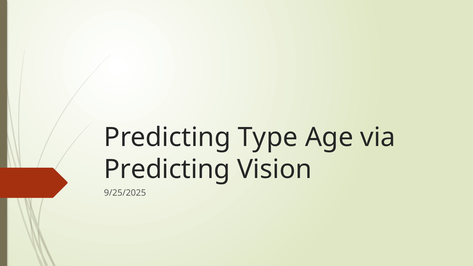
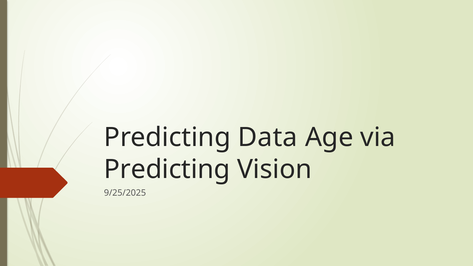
Type: Type -> Data
